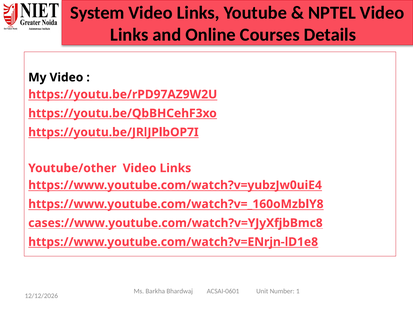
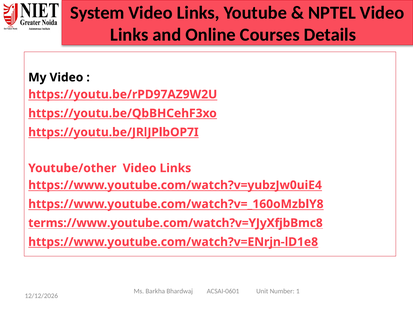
cases://www.youtube.com/watch?v=YJyXfjbBmc8: cases://www.youtube.com/watch?v=YJyXfjbBmc8 -> terms://www.youtube.com/watch?v=YJyXfjbBmc8
